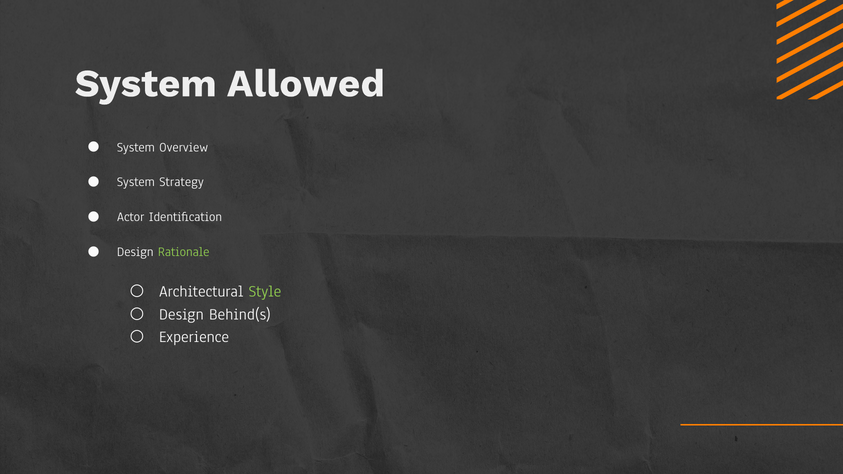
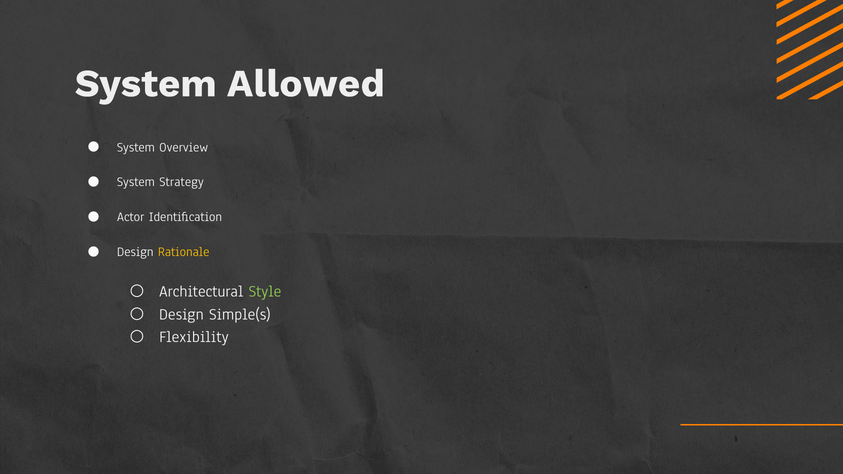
Rationale colour: light green -> yellow
Behind(s: Behind(s -> Simple(s
Experience: Experience -> Flexibility
